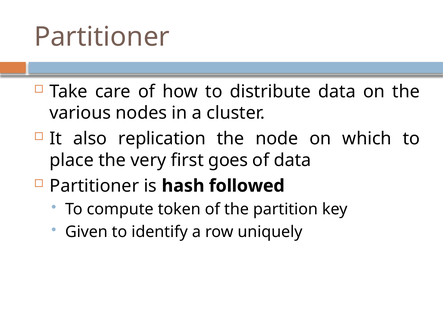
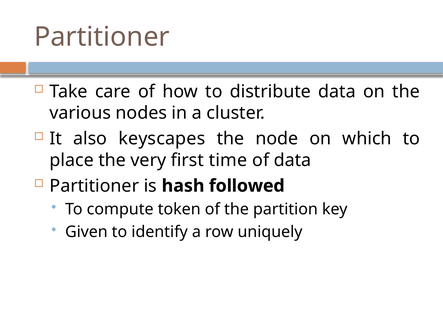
replication: replication -> keyscapes
goes: goes -> time
